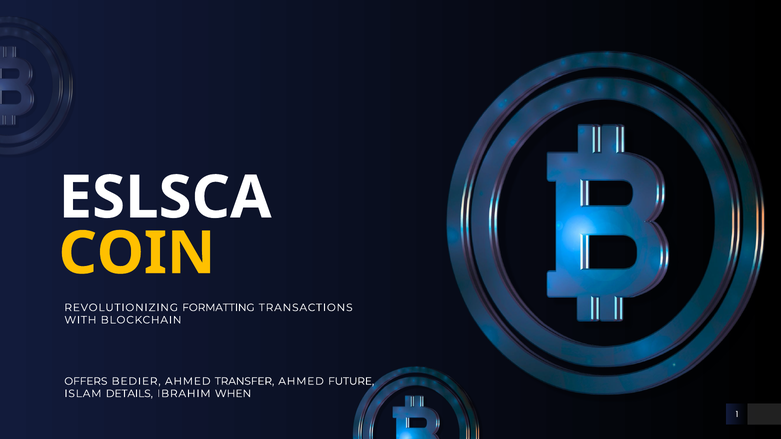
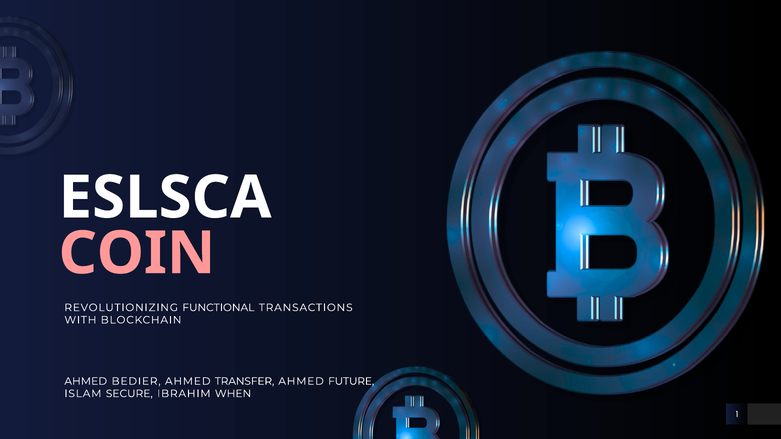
COIN colour: yellow -> pink
FORMATTING: FORMATTING -> FUNCTIONAL
OFFERS at (86, 382): OFFERS -> AHMED
DETAILS: DETAILS -> SECURE
